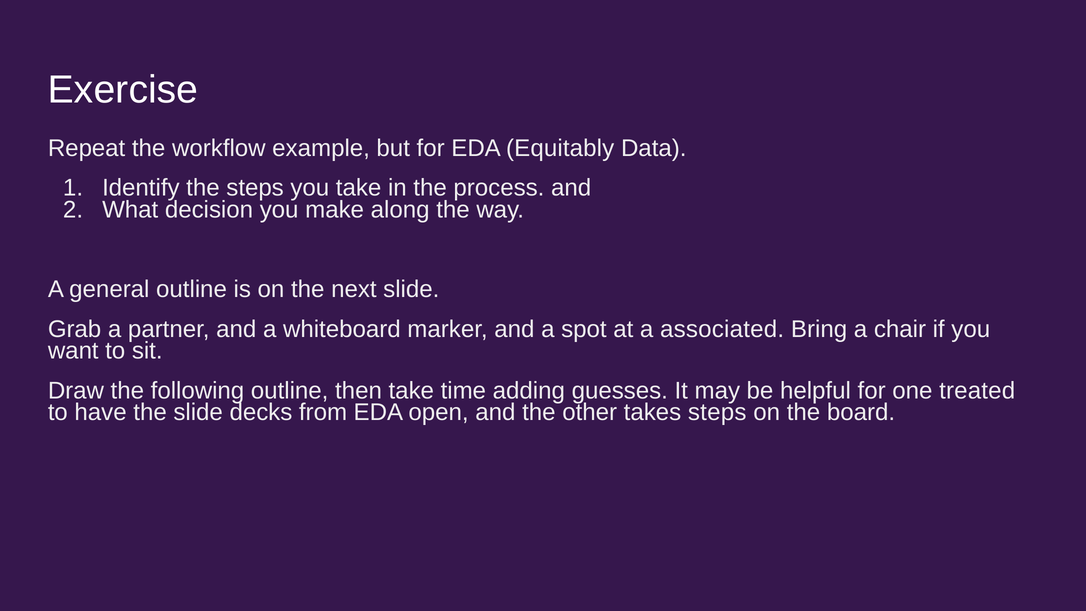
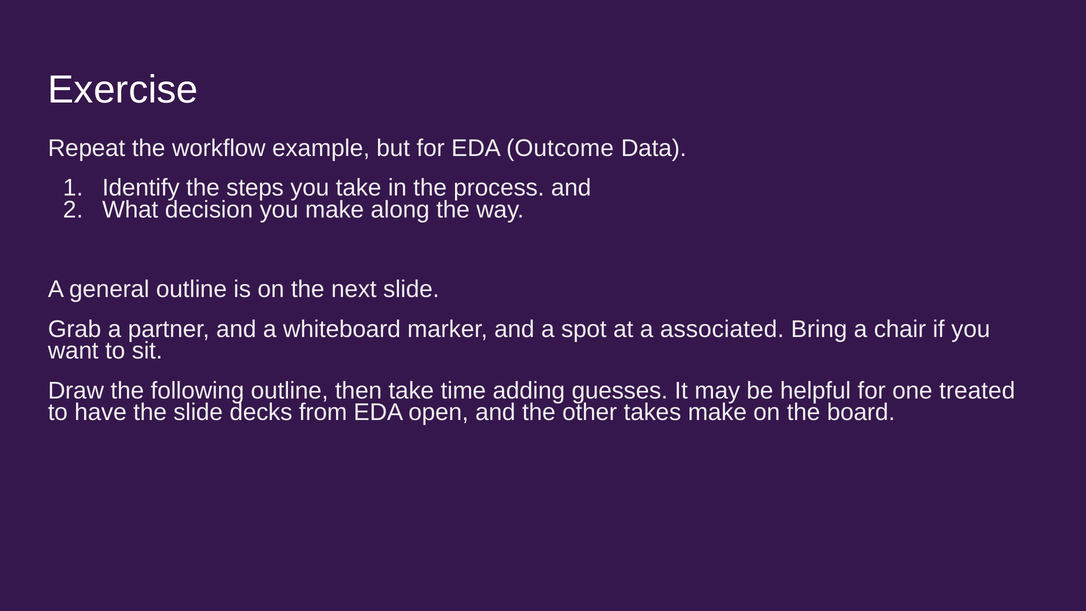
Equitably: Equitably -> Outcome
takes steps: steps -> make
